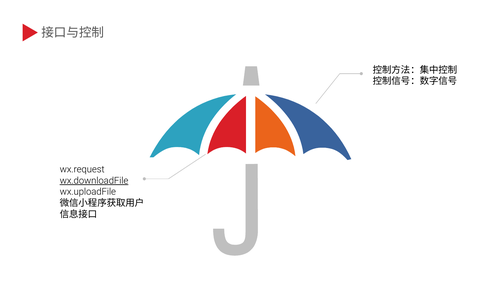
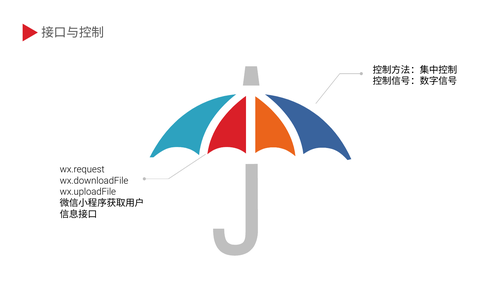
wx.downloadFile underline: present -> none
